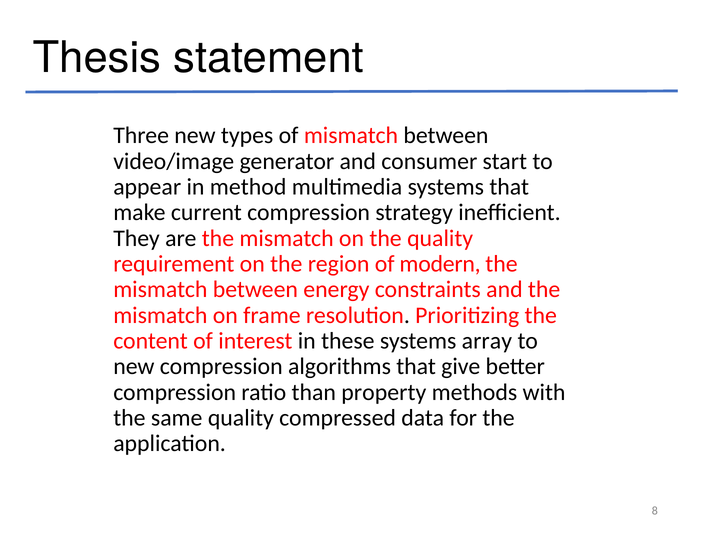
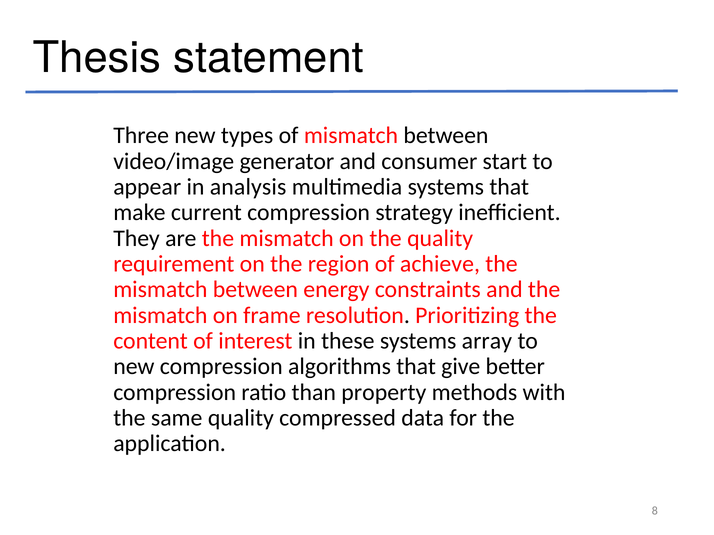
method: method -> analysis
modern: modern -> achieve
